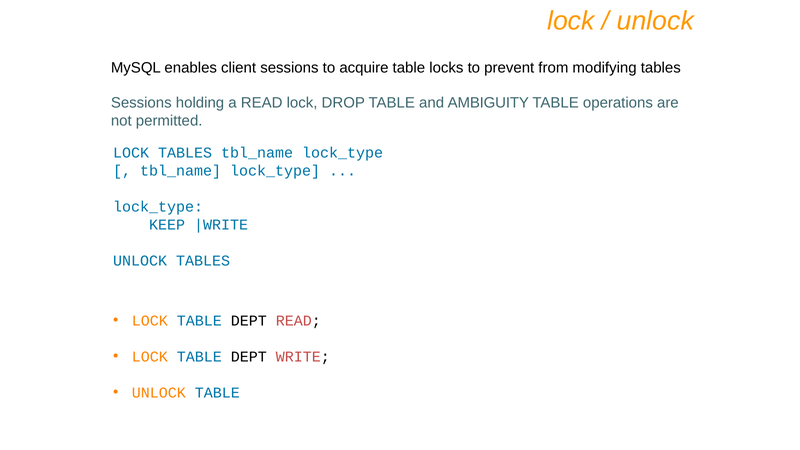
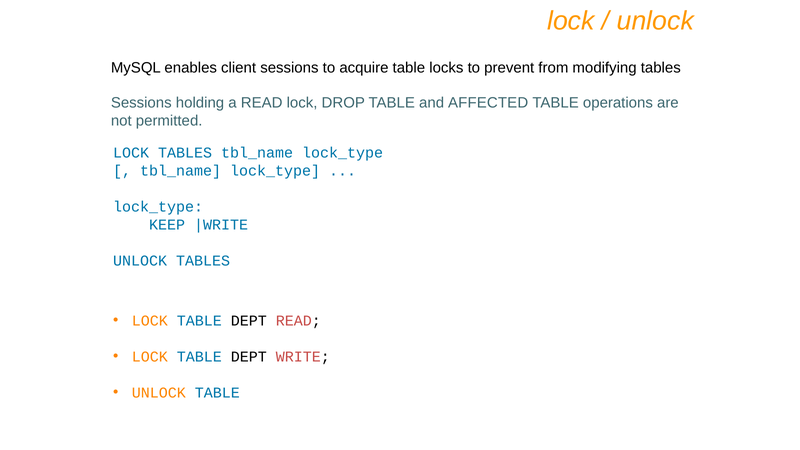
AMBIGUITY: AMBIGUITY -> AFFECTED
